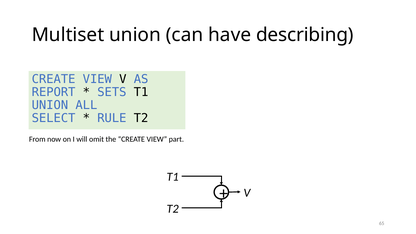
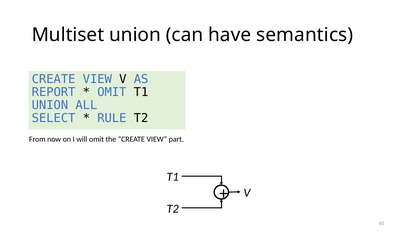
describing: describing -> semantics
SETS at (112, 92): SETS -> OMIT
